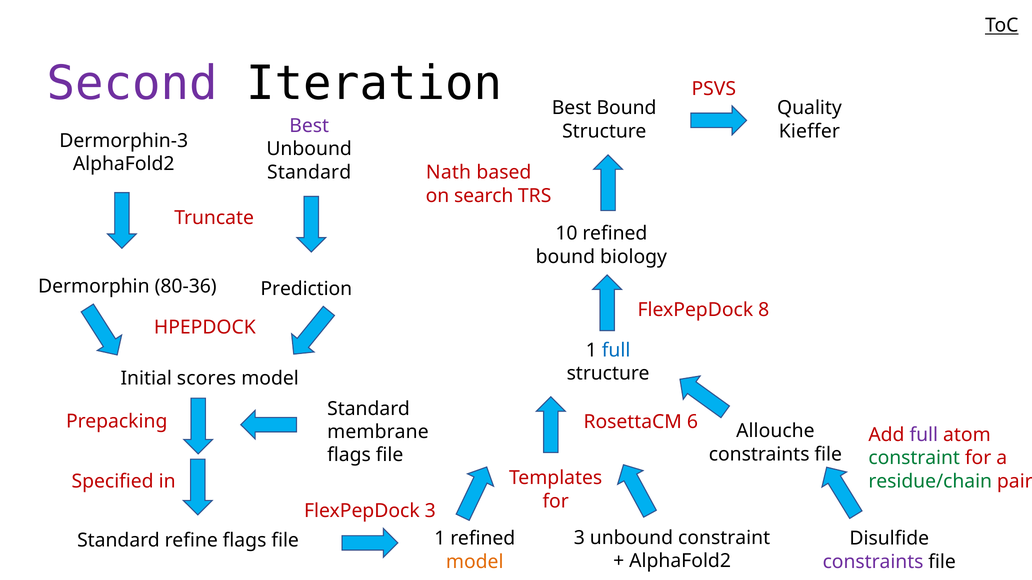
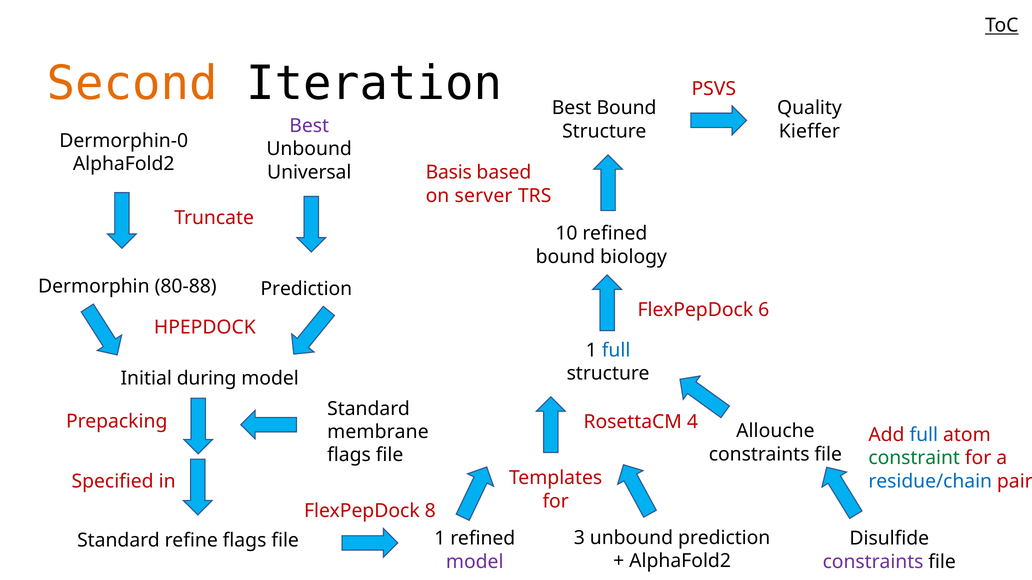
Second colour: purple -> orange
Dermorphin-3: Dermorphin-3 -> Dermorphin-0
Standard at (309, 172): Standard -> Universal
Nath: Nath -> Basis
search: search -> server
80-36: 80-36 -> 80-88
8: 8 -> 6
scores: scores -> during
6: 6 -> 4
full at (924, 435) colour: purple -> blue
residue/chain colour: green -> blue
FlexPepDock 3: 3 -> 8
unbound constraint: constraint -> prediction
model at (475, 562) colour: orange -> purple
